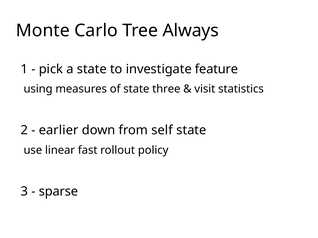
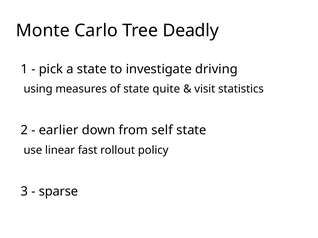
Always: Always -> Deadly
feature: feature -> driving
three: three -> quite
